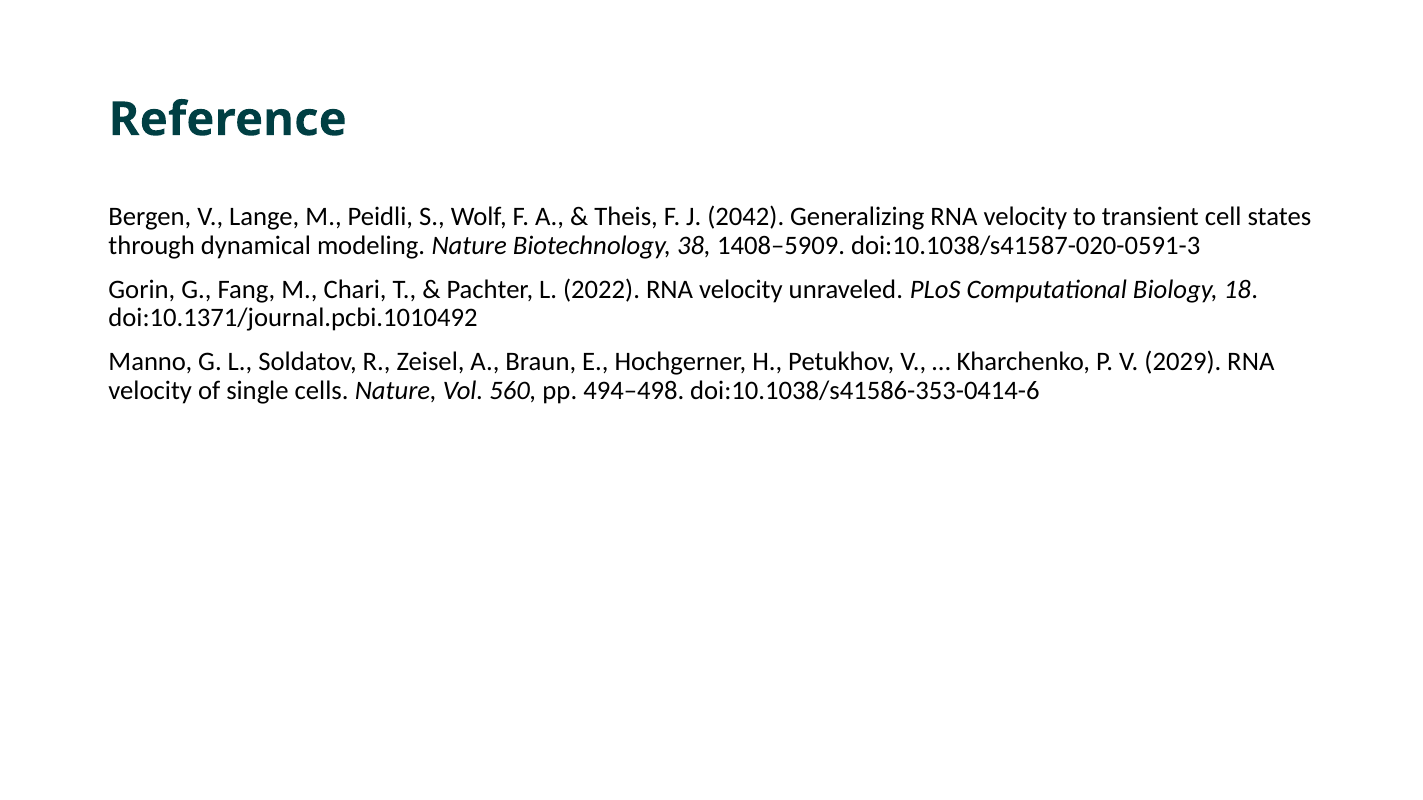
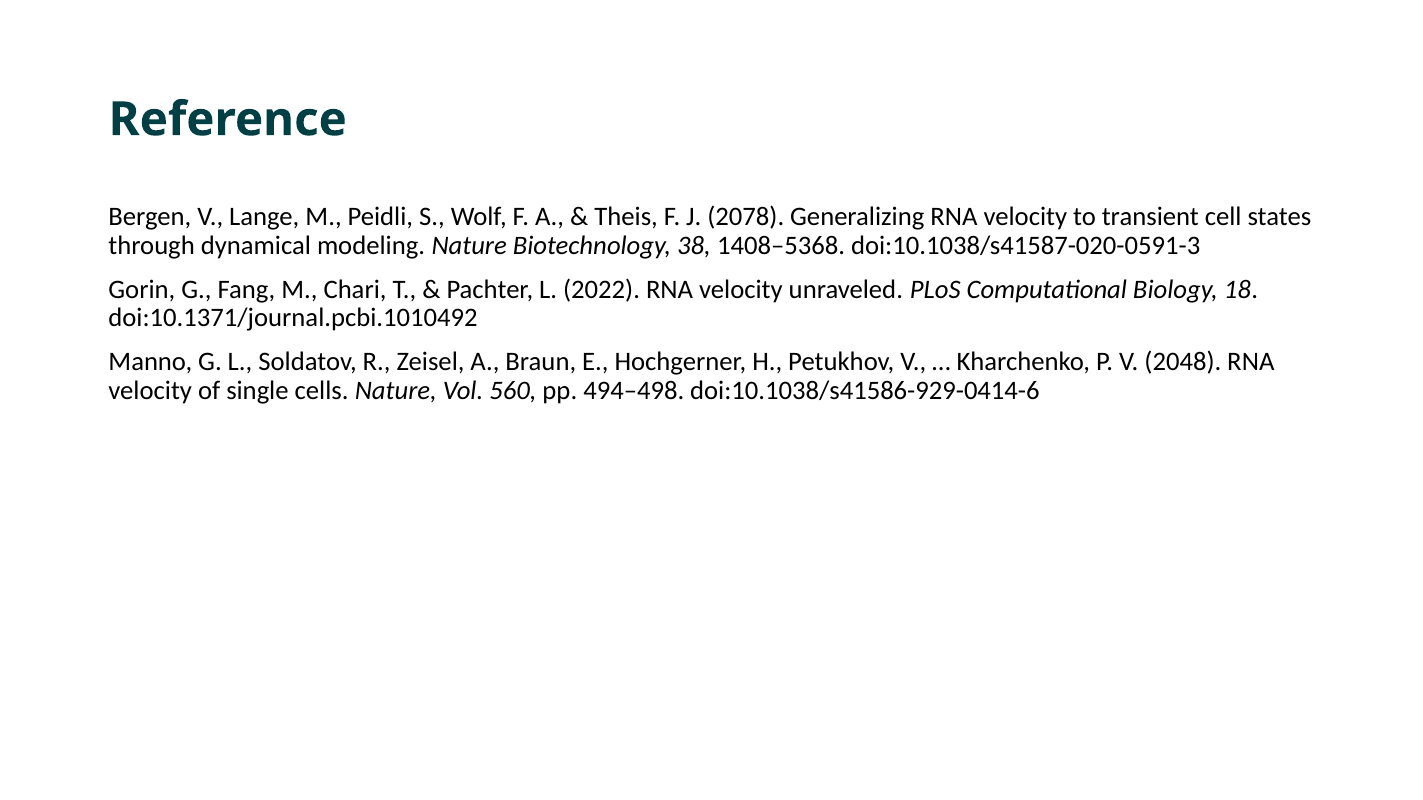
2042: 2042 -> 2078
1408–5909: 1408–5909 -> 1408–5368
2029: 2029 -> 2048
doi:10.1038/s41586-353-0414-6: doi:10.1038/s41586-353-0414-6 -> doi:10.1038/s41586-929-0414-6
